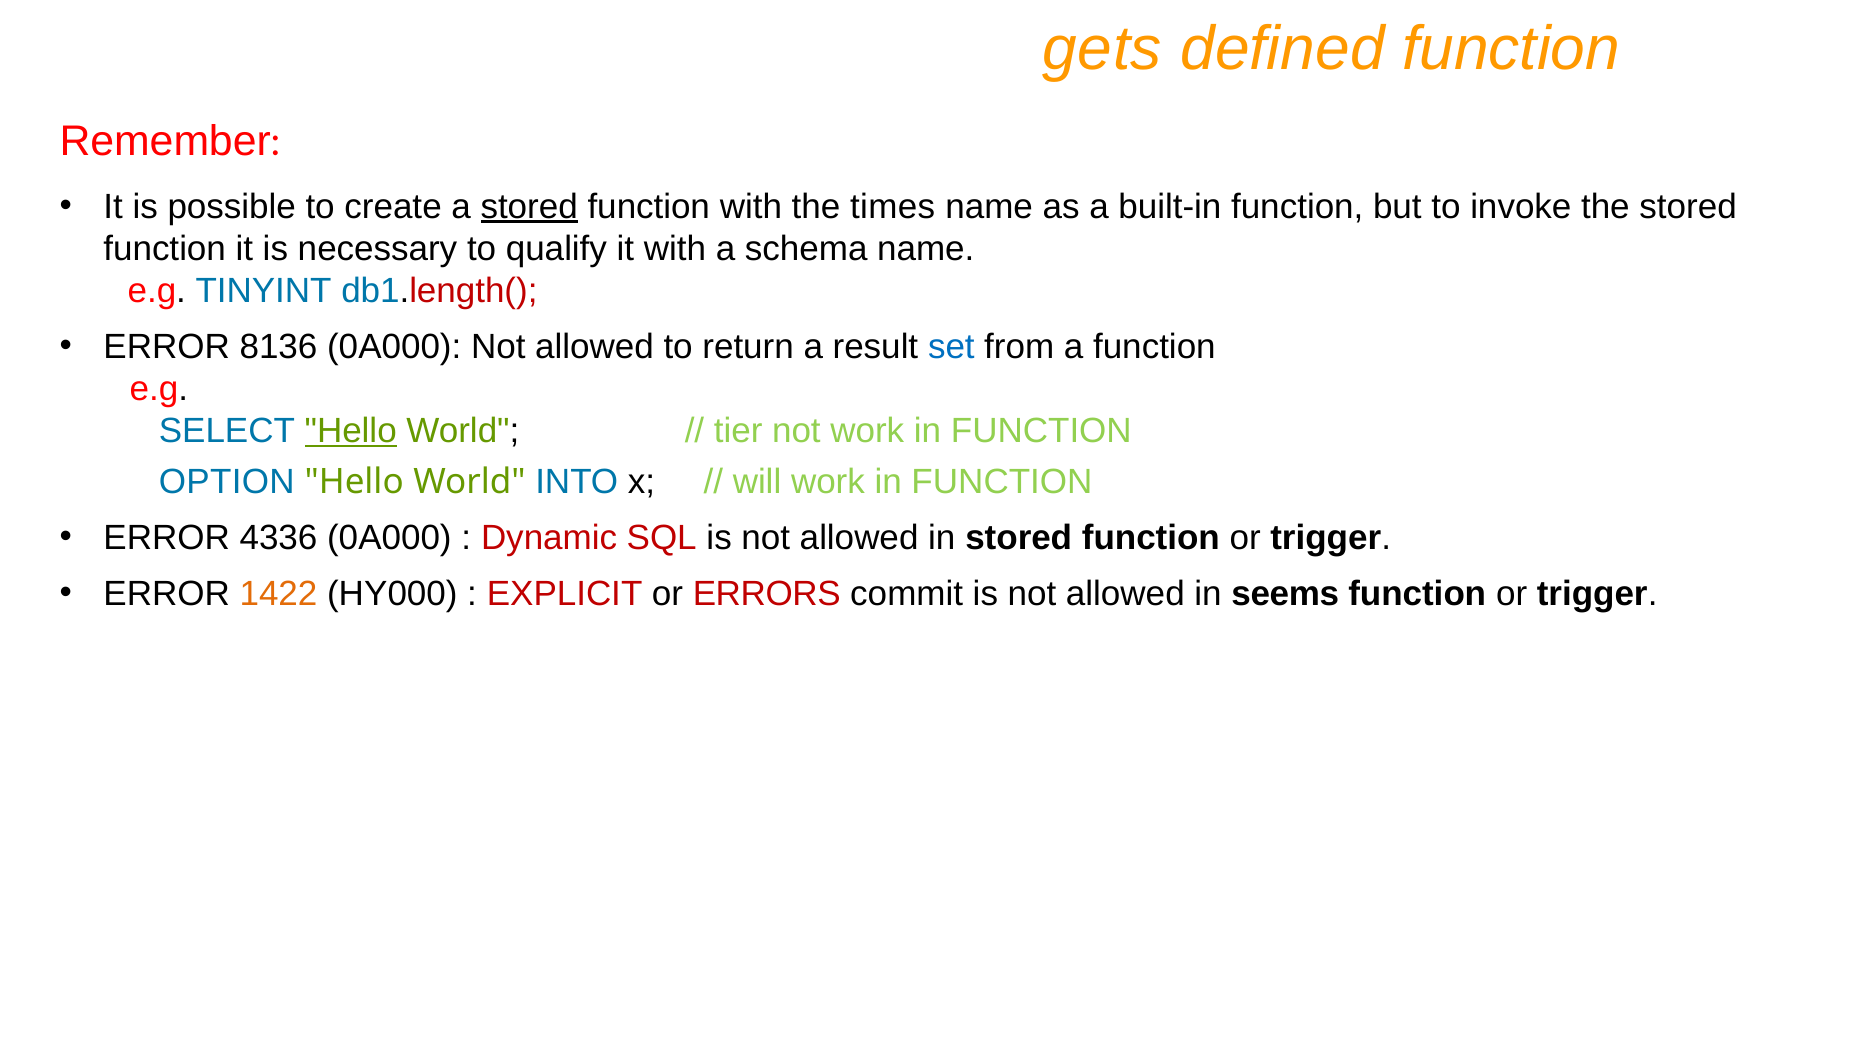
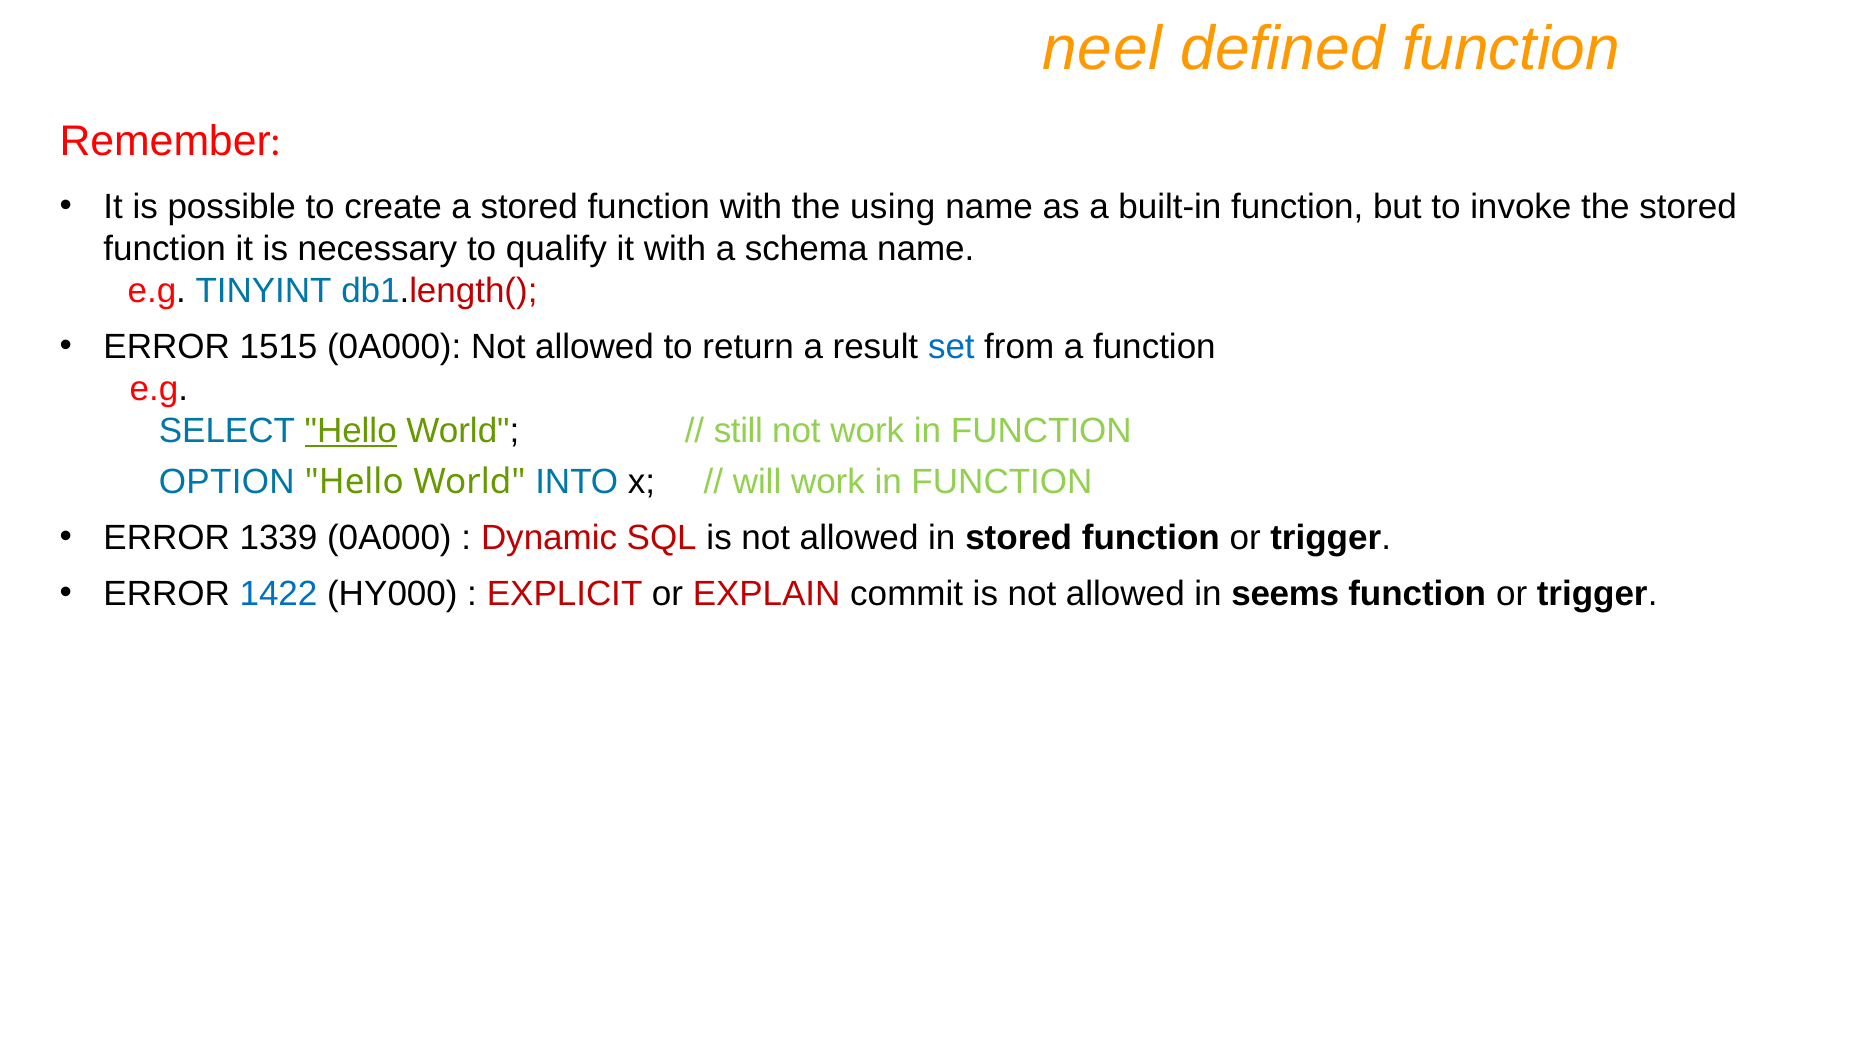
gets: gets -> neel
stored at (529, 206) underline: present -> none
times: times -> using
8136: 8136 -> 1515
tier: tier -> still
4336: 4336 -> 1339
1422 colour: orange -> blue
ERRORS: ERRORS -> EXPLAIN
